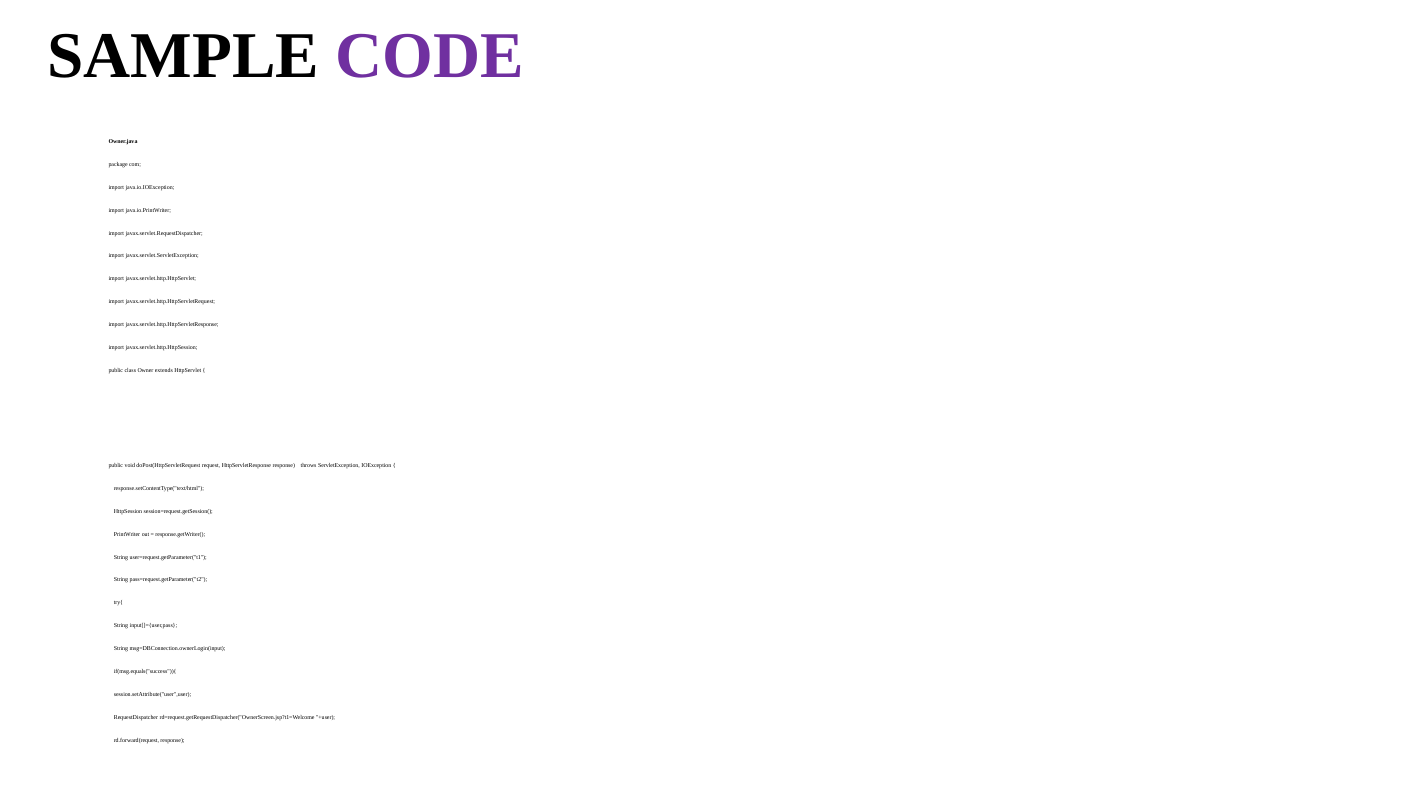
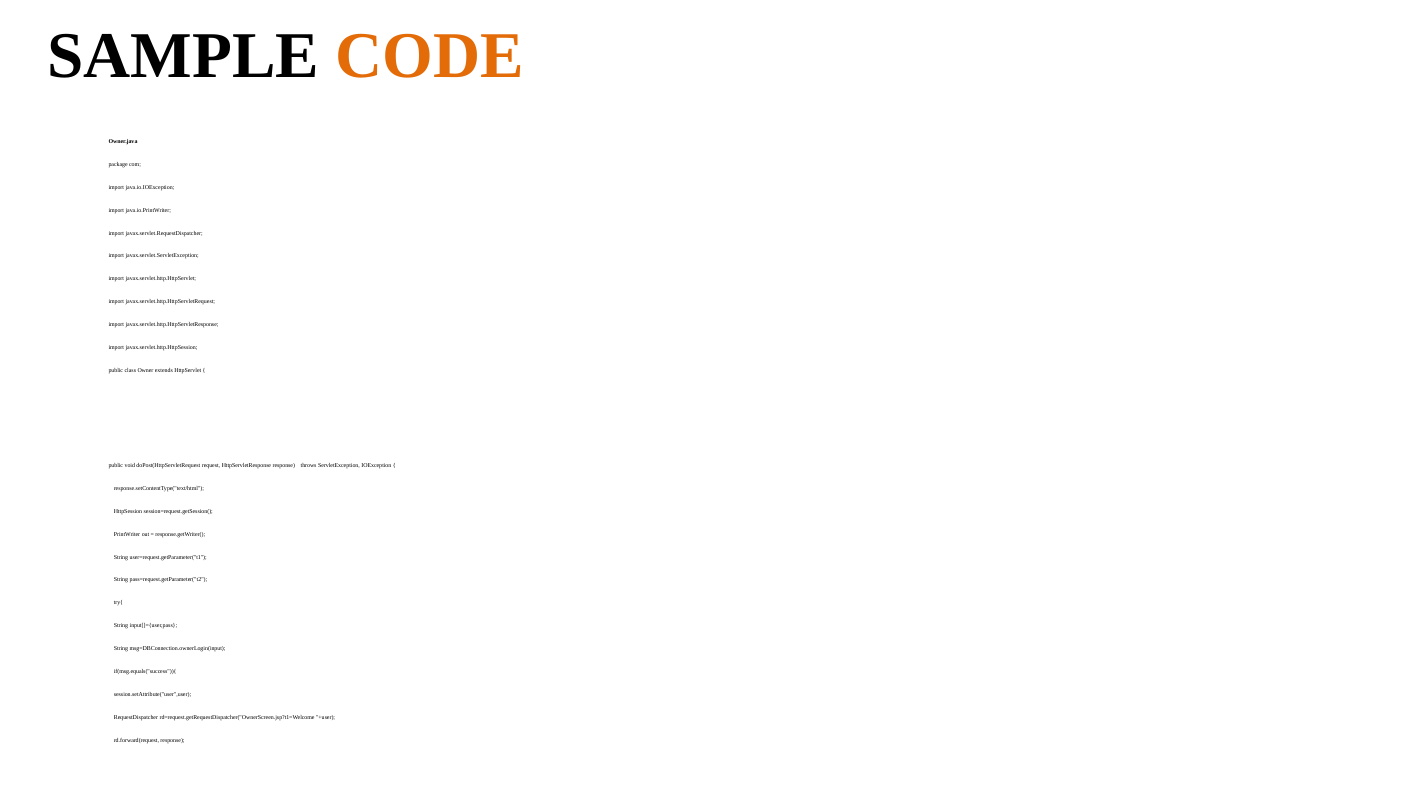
CODE colour: purple -> orange
